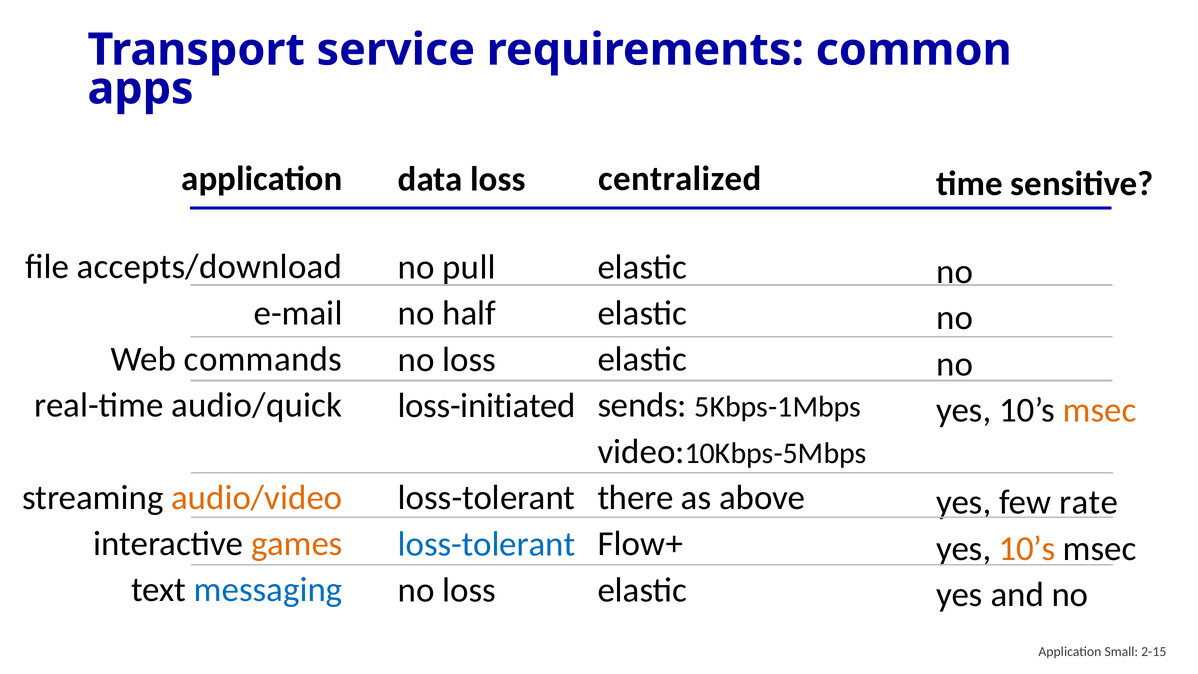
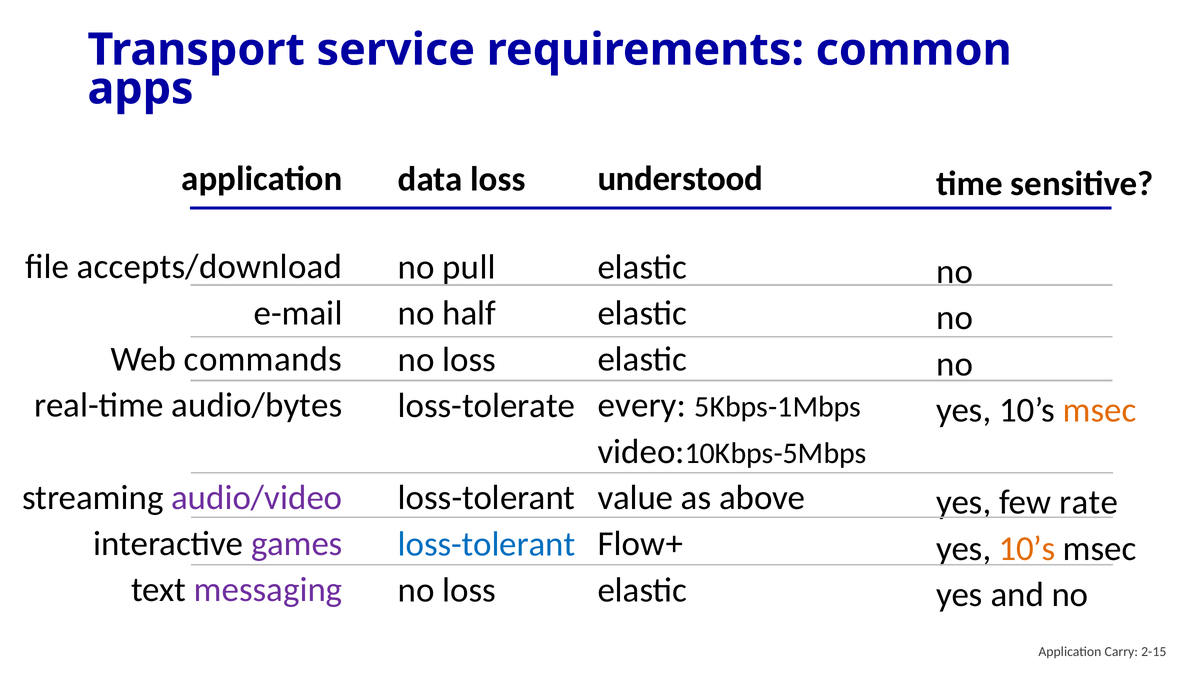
centralized: centralized -> understood
audio/quick: audio/quick -> audio/bytes
sends: sends -> every
loss-initiated: loss-initiated -> loss-tolerate
audio/video colour: orange -> purple
there: there -> value
games colour: orange -> purple
messaging colour: blue -> purple
Small: Small -> Carry
